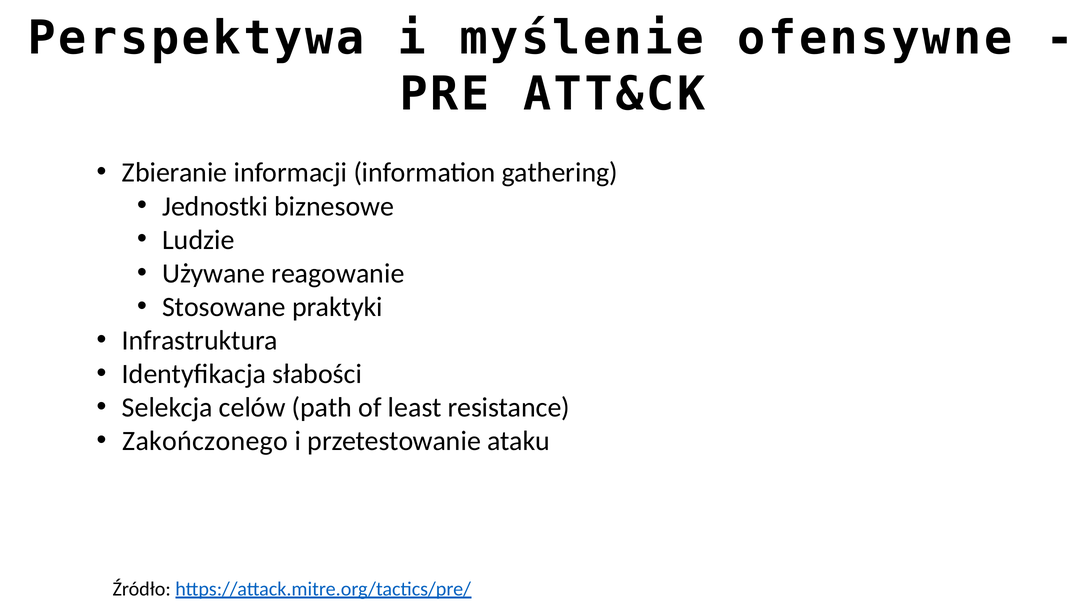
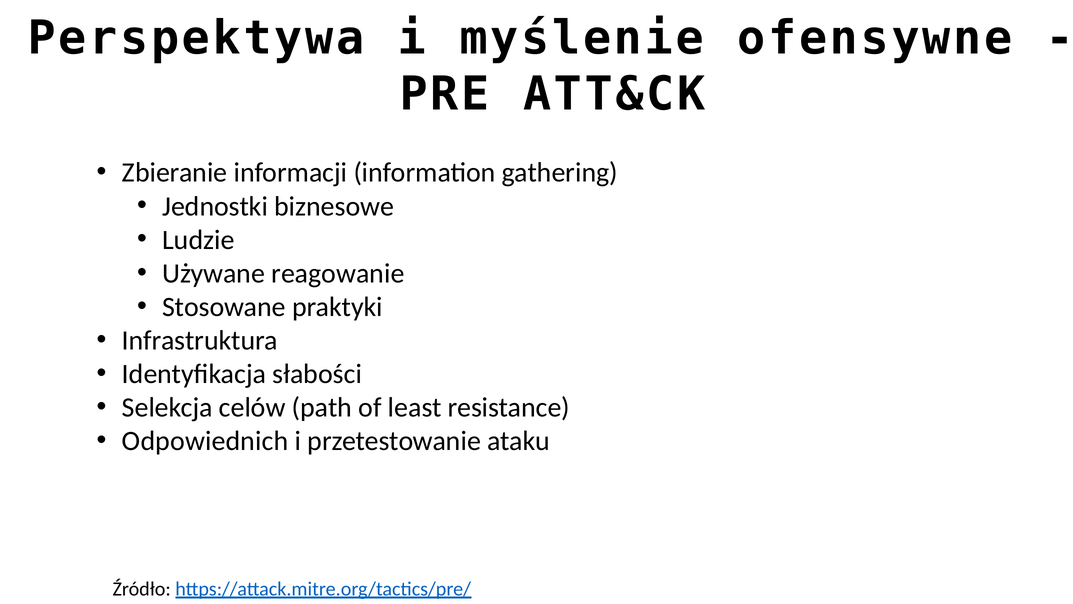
Zakończonego: Zakończonego -> Odpowiednich
